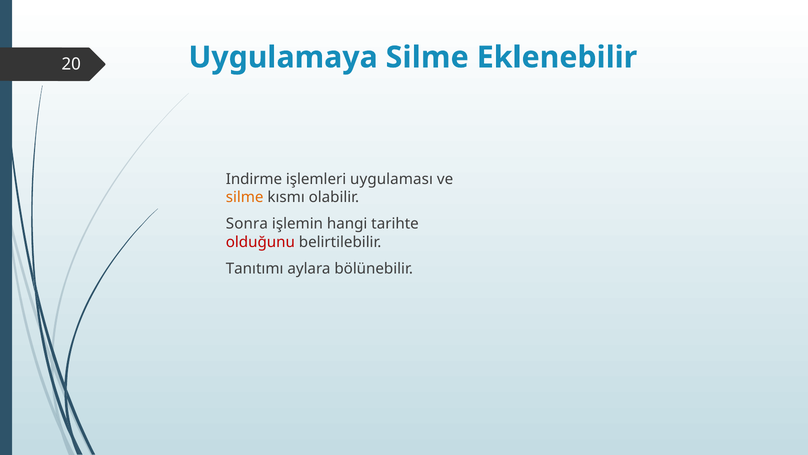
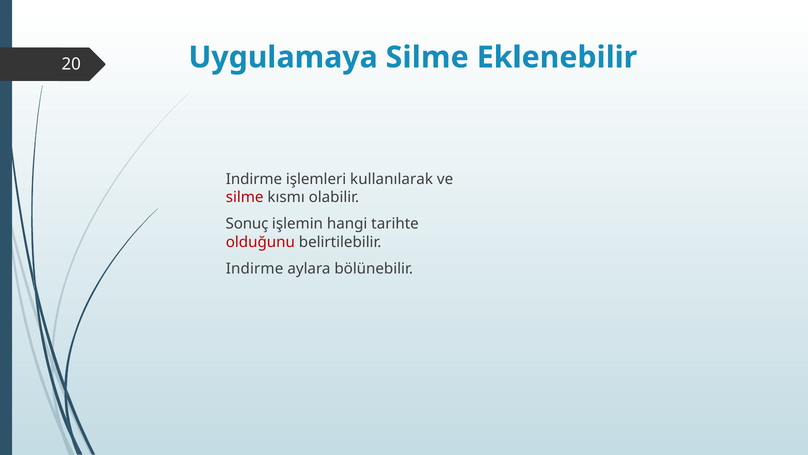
uygulaması: uygulaması -> kullanılarak
silme at (245, 197) colour: orange -> red
Sonra: Sonra -> Sonuç
Tanıtımı at (255, 268): Tanıtımı -> Indirme
